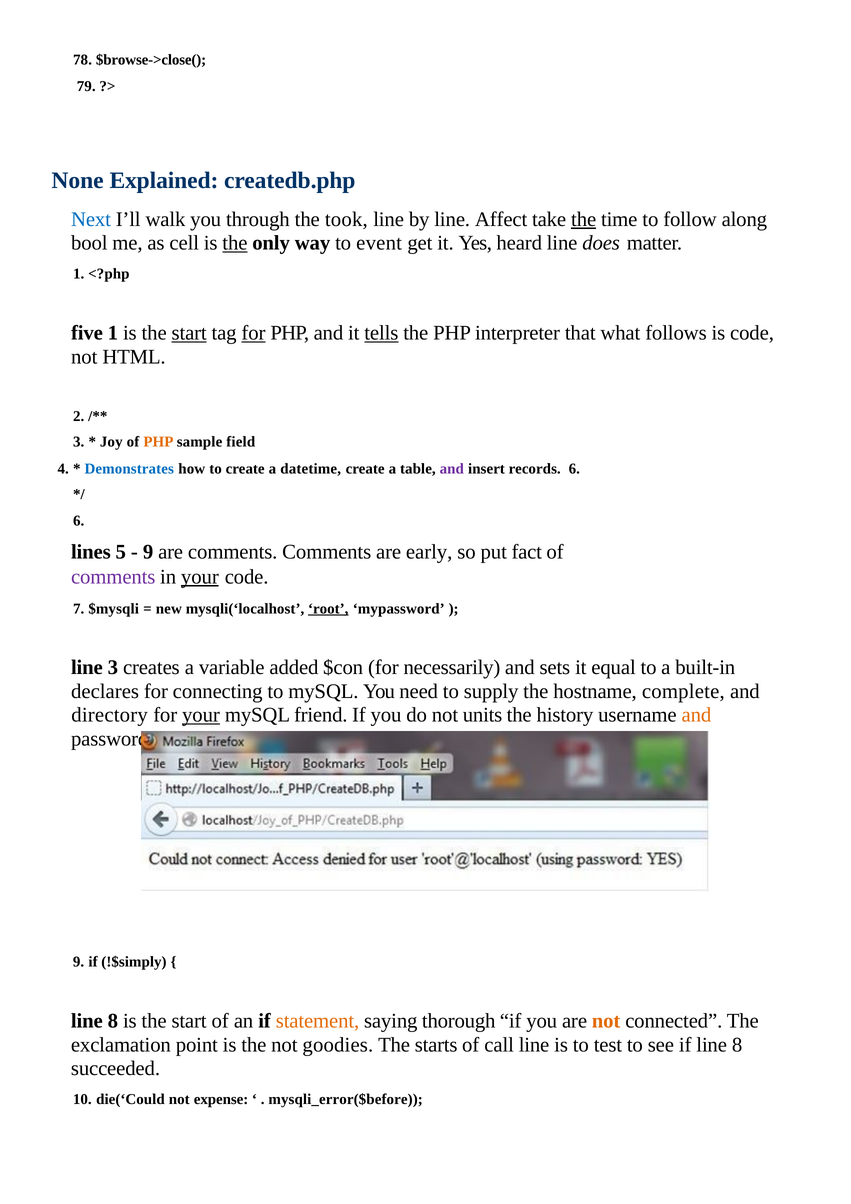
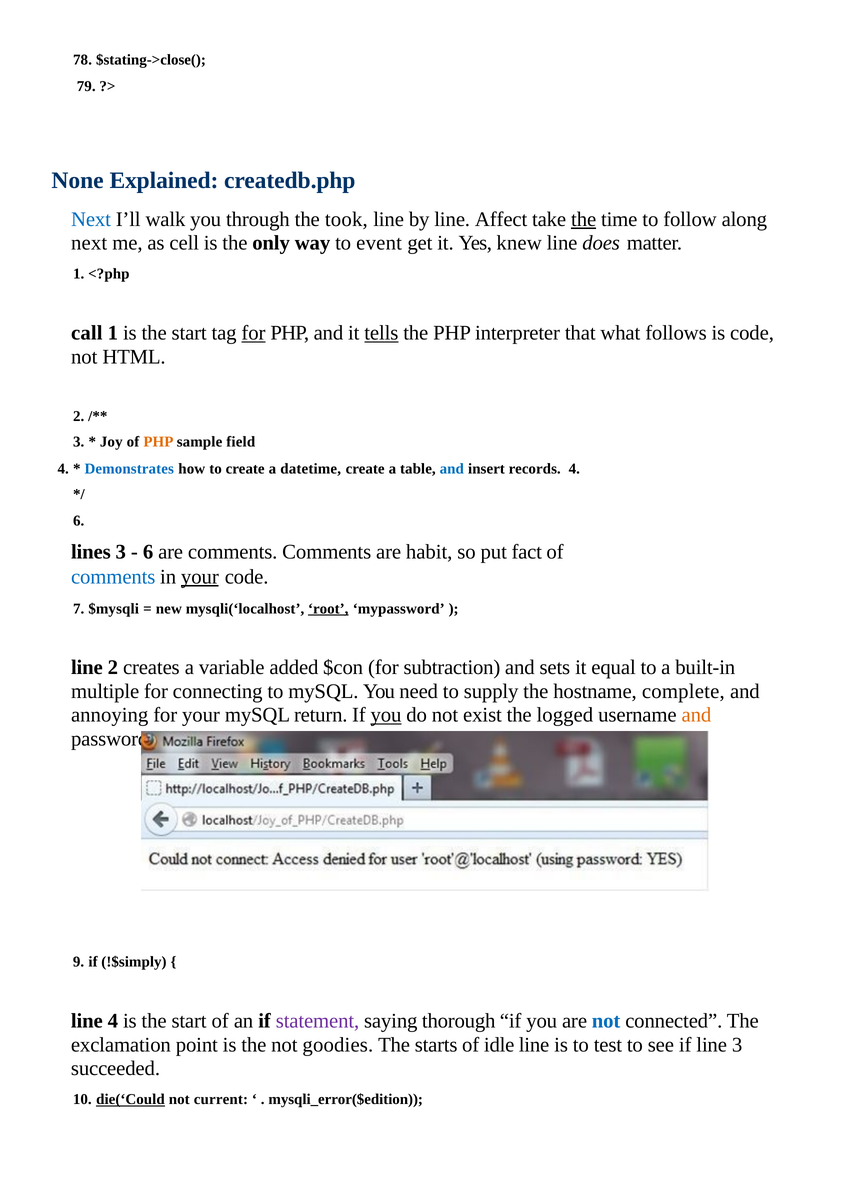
$browse->close(: $browse->close( -> $stating->close(
bool at (89, 243): bool -> next
the at (235, 243) underline: present -> none
heard: heard -> knew
five: five -> call
start at (189, 333) underline: present -> none
and at (452, 469) colour: purple -> blue
records 6: 6 -> 4
lines 5: 5 -> 3
9 at (148, 552): 9 -> 6
early: early -> habit
comments at (113, 577) colour: purple -> blue
line 3: 3 -> 2
necessarily: necessarily -> subtraction
declares: declares -> multiple
directory: directory -> annoying
your at (201, 715) underline: present -> none
friend: friend -> return
you at (386, 715) underline: none -> present
units: units -> exist
history: history -> logged
8 at (113, 1021): 8 -> 4
statement colour: orange -> purple
not at (606, 1021) colour: orange -> blue
call: call -> idle
if line 8: 8 -> 3
die(‘Could underline: none -> present
expense: expense -> current
mysqli_error($before: mysqli_error($before -> mysqli_error($edition
